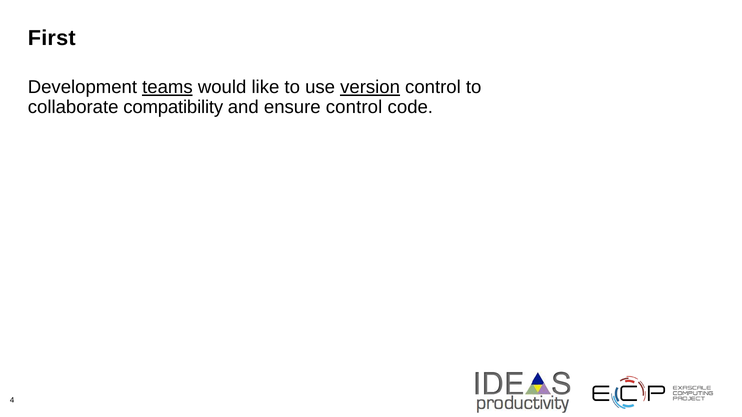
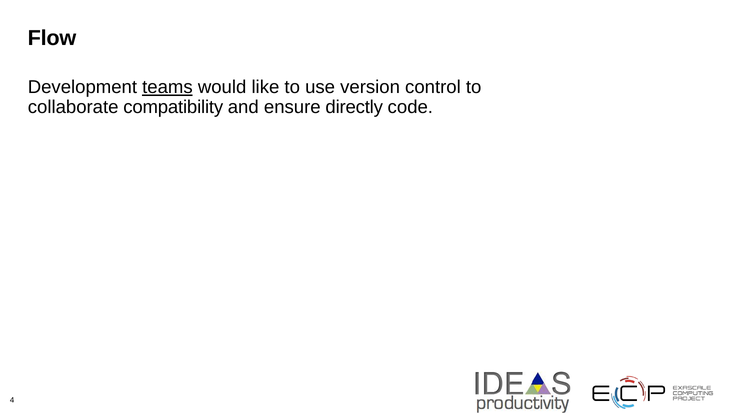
First: First -> Flow
version underline: present -> none
ensure control: control -> directly
